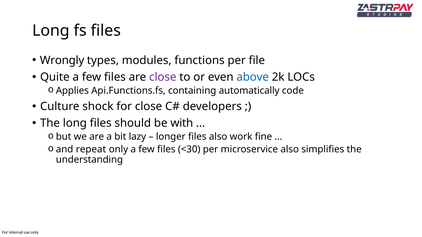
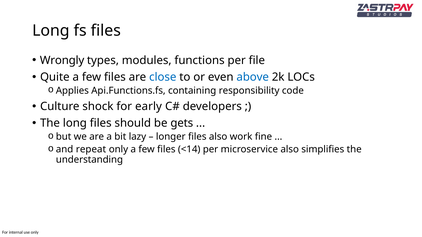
close at (163, 77) colour: purple -> blue
automatically: automatically -> responsibility
for close: close -> early
with: with -> gets
<30: <30 -> <14
